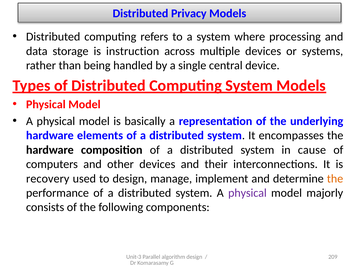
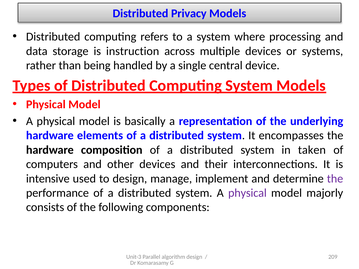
cause: cause -> taken
recovery: recovery -> intensive
the at (335, 179) colour: orange -> purple
